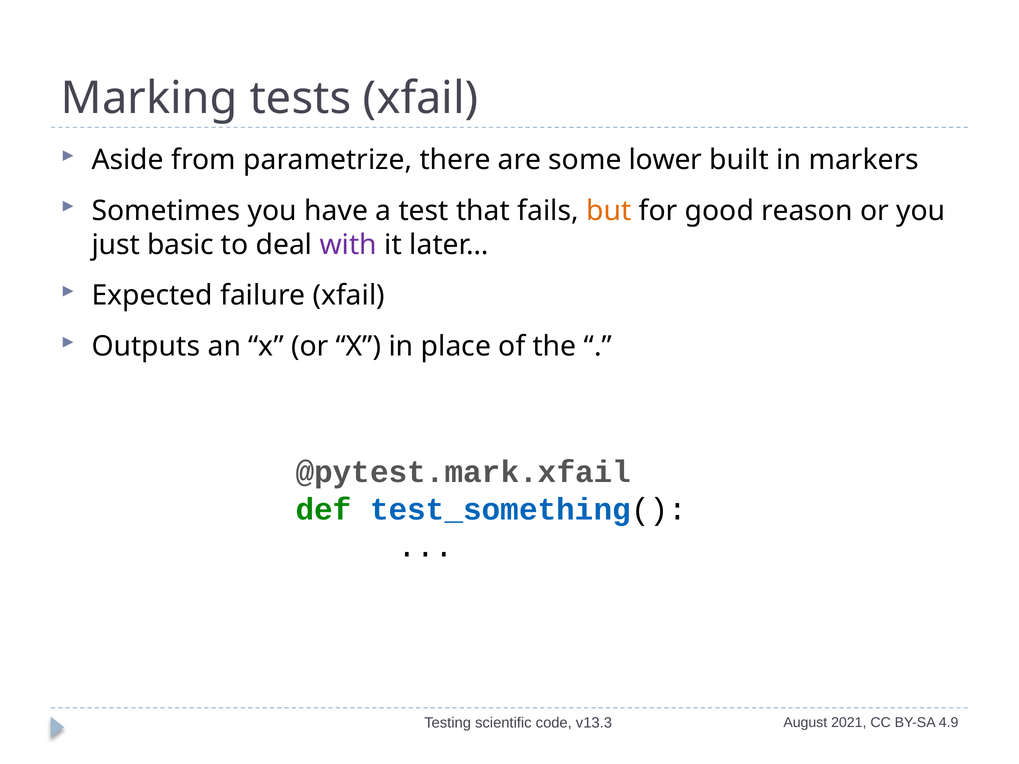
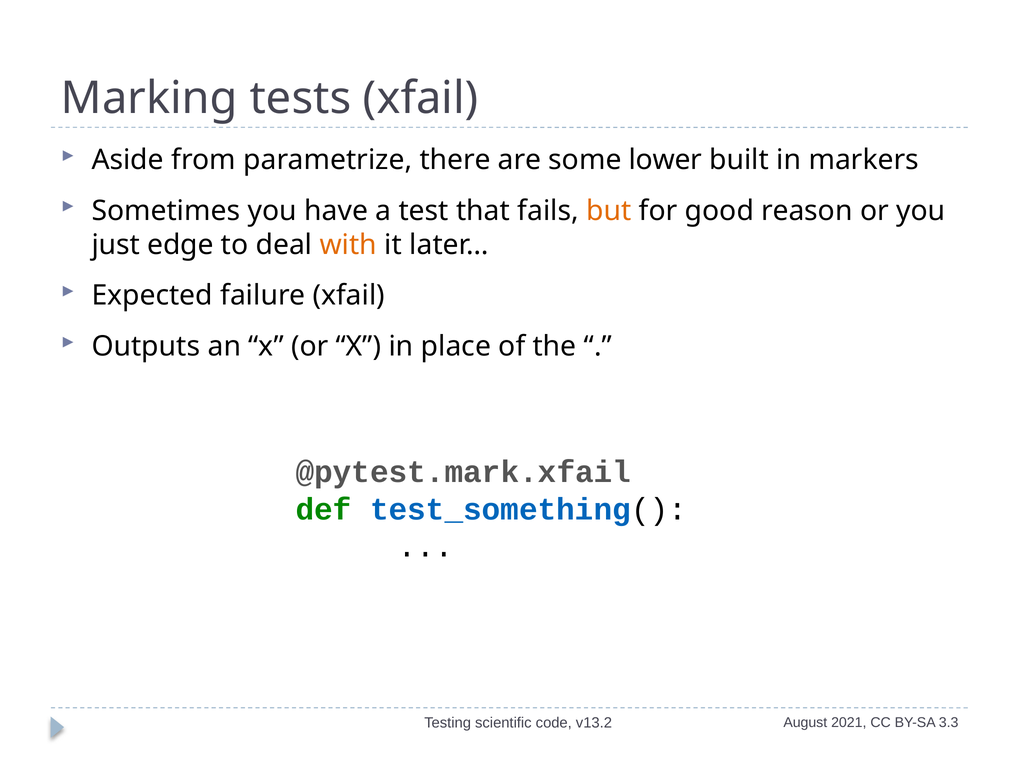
basic: basic -> edge
with colour: purple -> orange
4.9: 4.9 -> 3.3
v13.3: v13.3 -> v13.2
